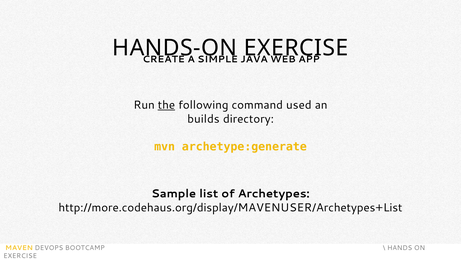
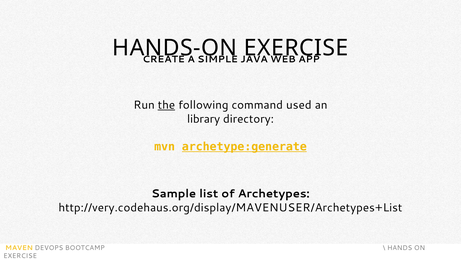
builds: builds -> library
archetype:generate underline: none -> present
http://more.codehaus.org/display/MAVENUSER/Archetypes+List: http://more.codehaus.org/display/MAVENUSER/Archetypes+List -> http://very.codehaus.org/display/MAVENUSER/Archetypes+List
